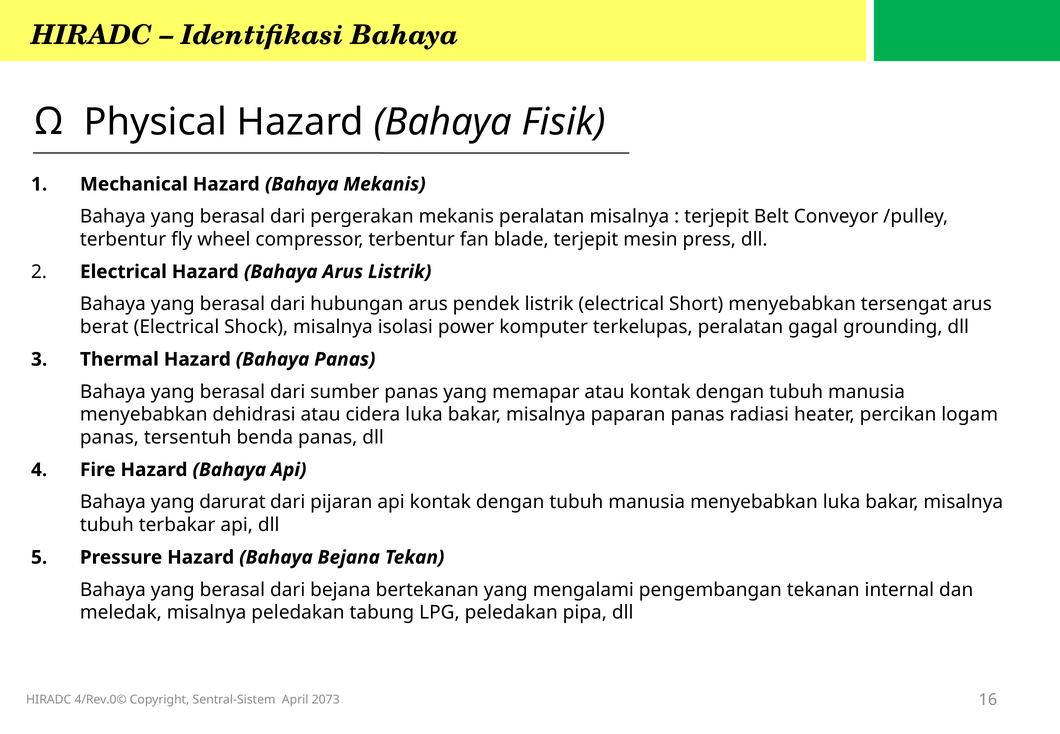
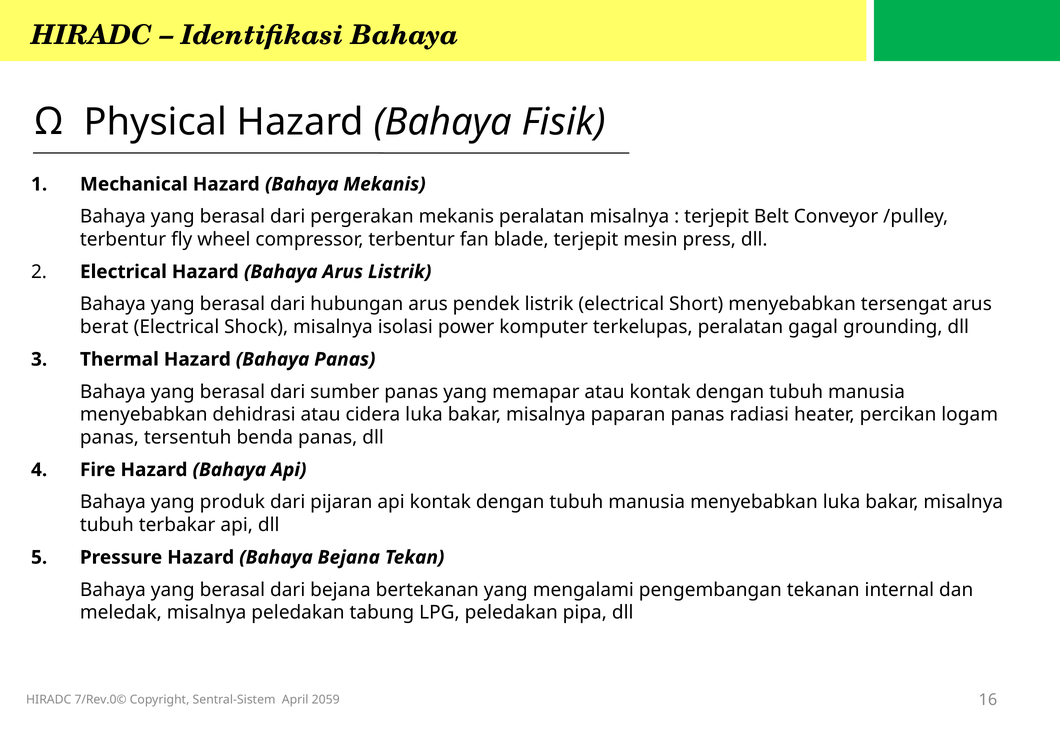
darurat: darurat -> produk
4/Rev.0©: 4/Rev.0© -> 7/Rev.0©
2073: 2073 -> 2059
